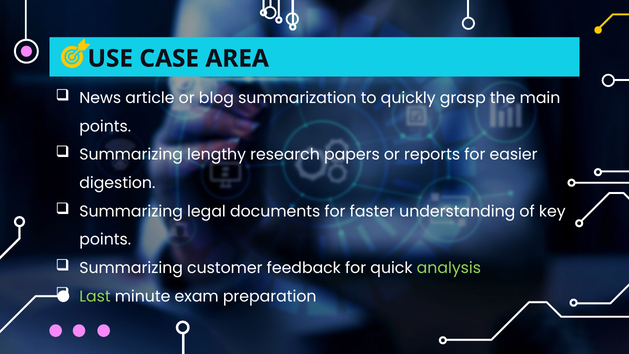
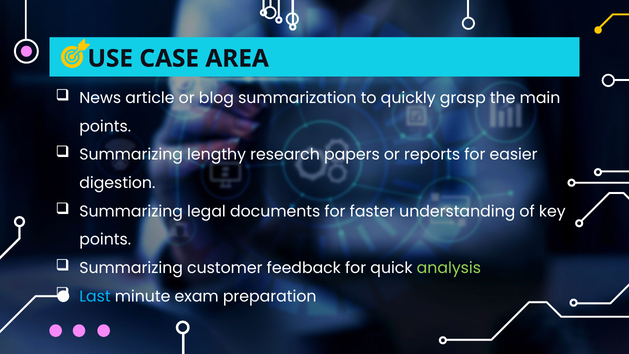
Last colour: light green -> light blue
